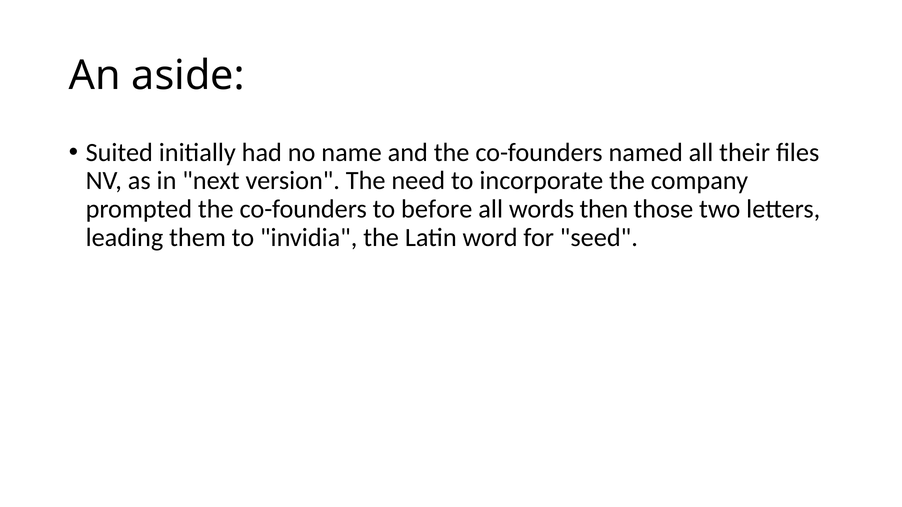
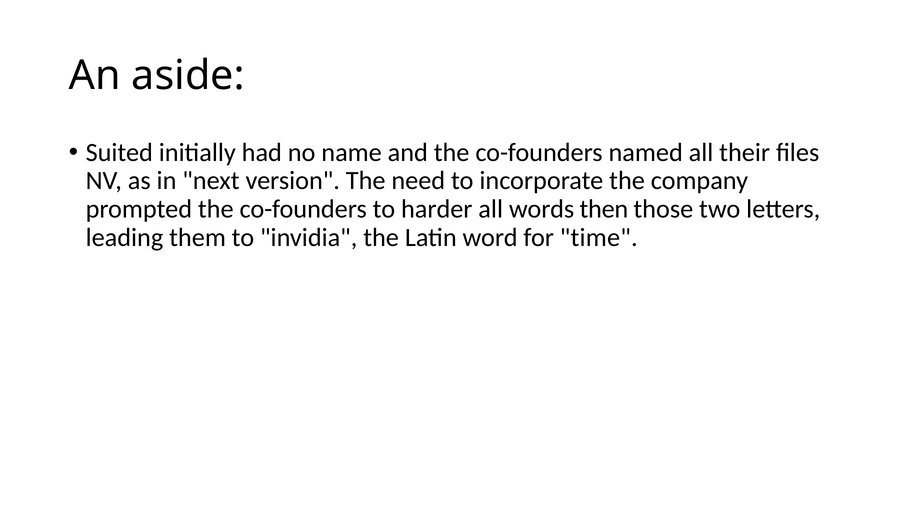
before: before -> harder
seed: seed -> time
